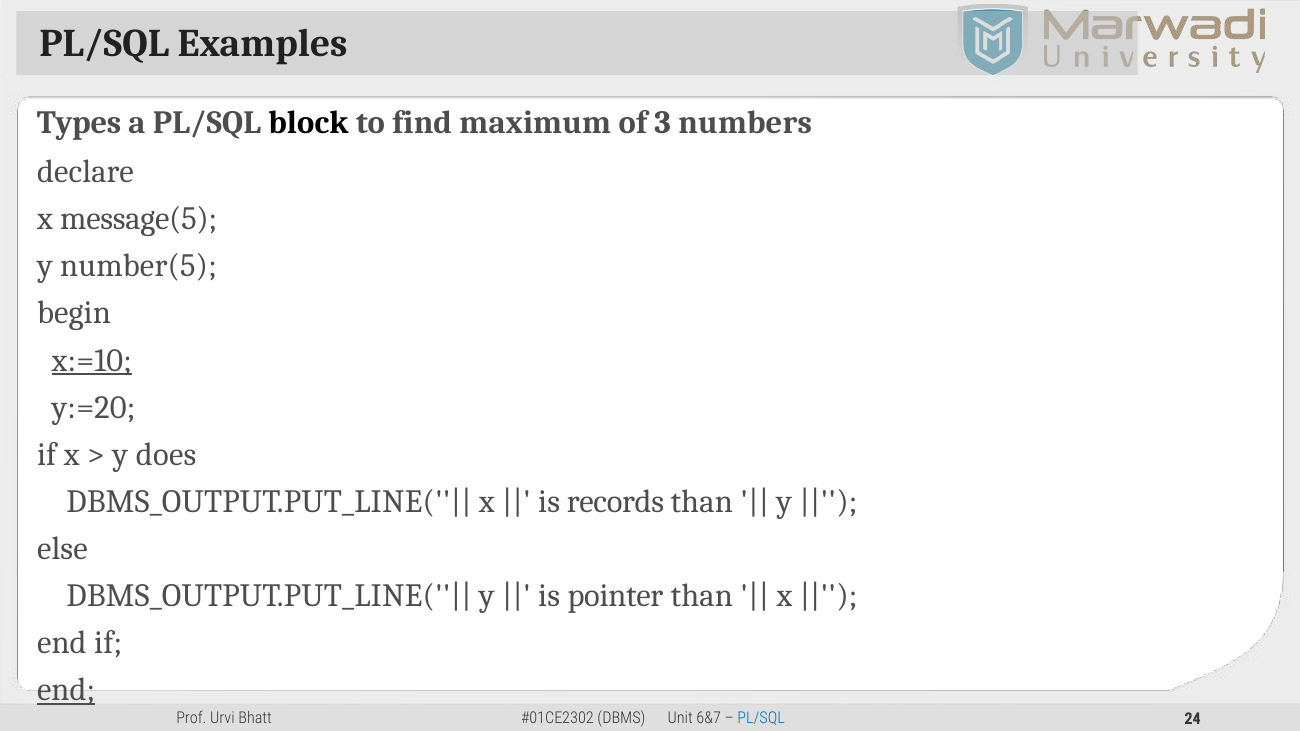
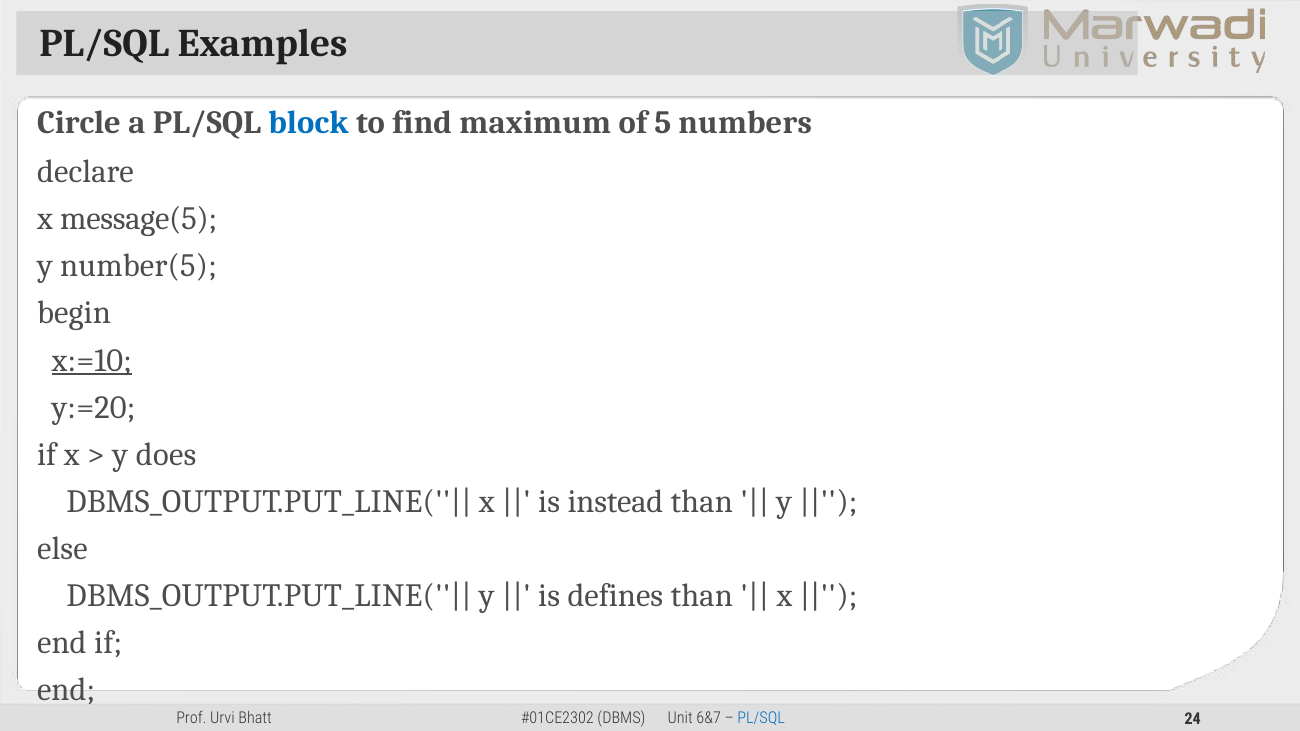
Types: Types -> Circle
block colour: black -> blue
3: 3 -> 5
records: records -> instead
pointer: pointer -> defines
end at (66, 690) underline: present -> none
